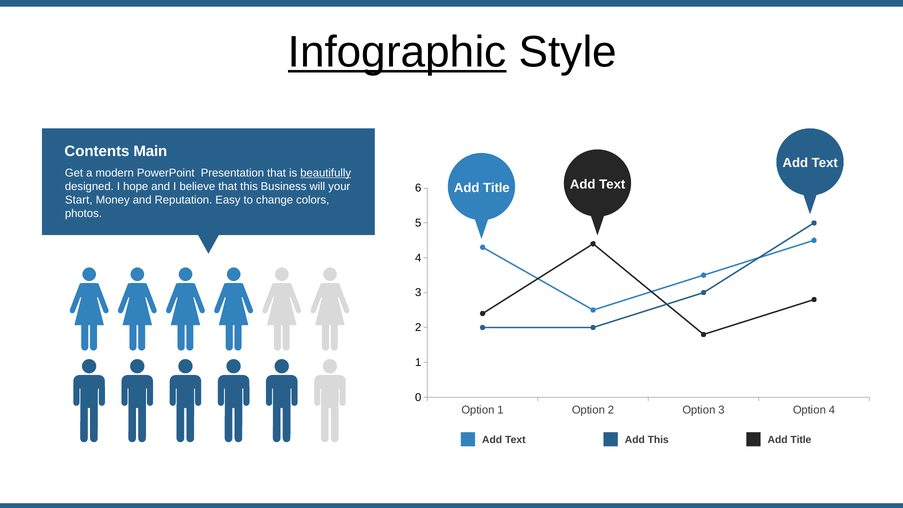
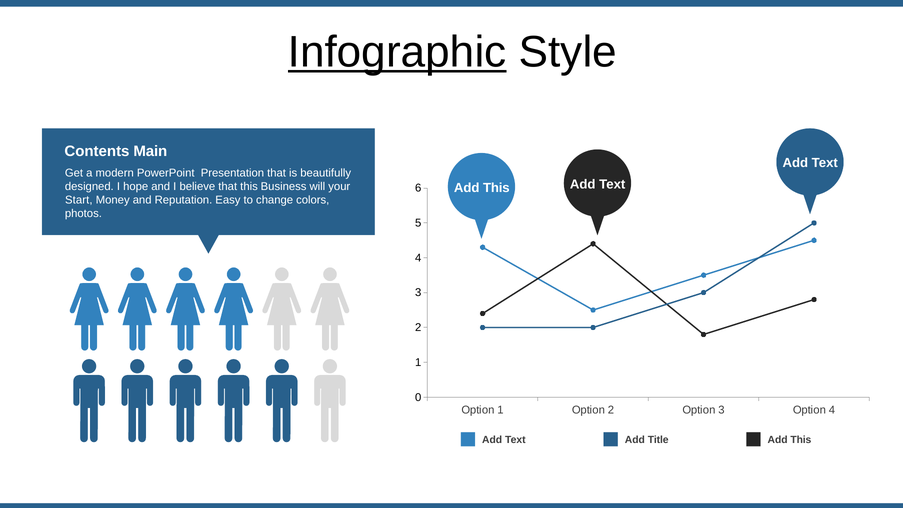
beautifully underline: present -> none
Title at (496, 188): Title -> This
Add This: This -> Title
Title at (801, 440): Title -> This
